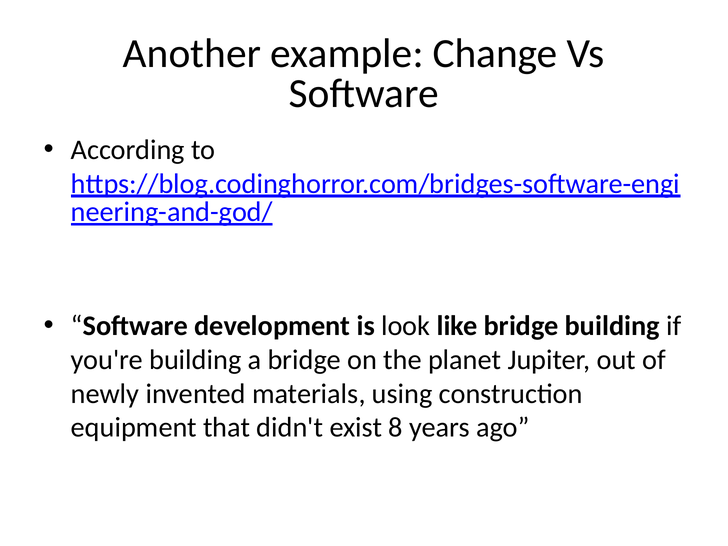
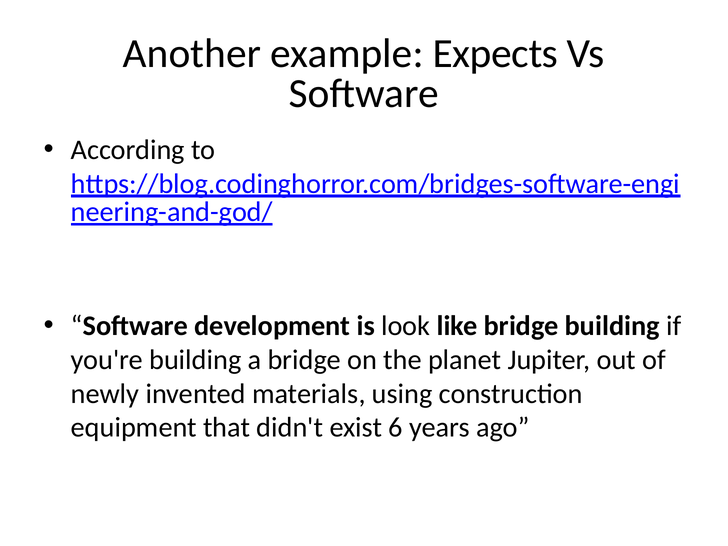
Change: Change -> Expects
8: 8 -> 6
